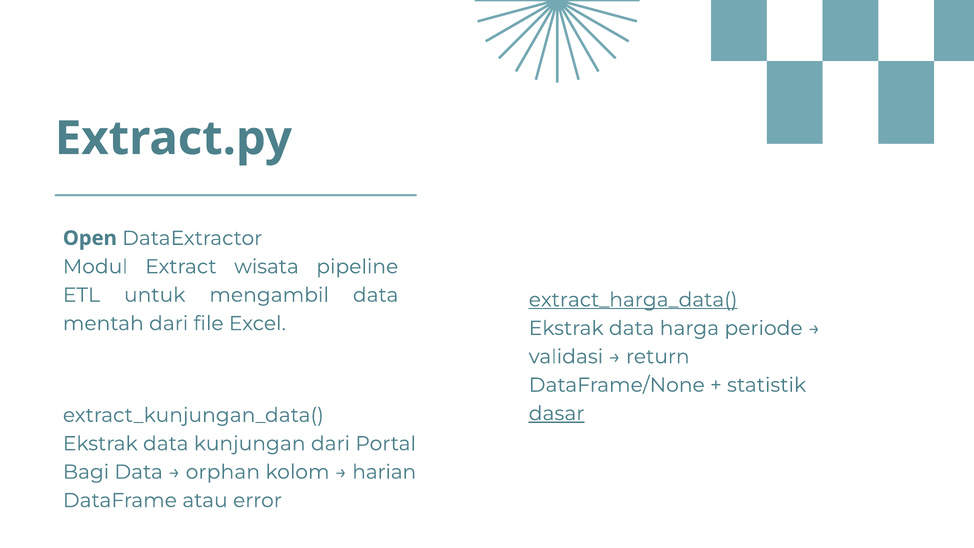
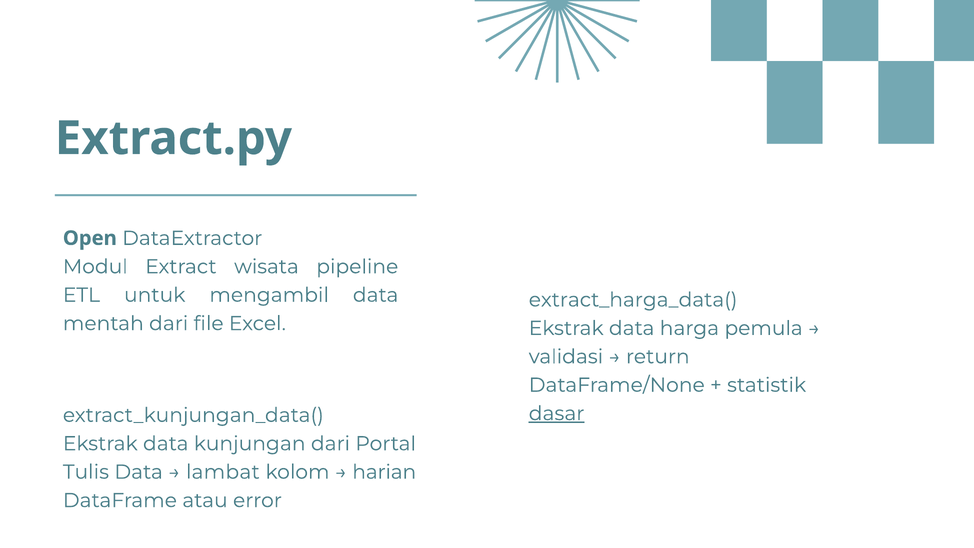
extract_harga_data( underline: present -> none
periode: periode -> pemula
Bagi: Bagi -> Tulis
orphan: orphan -> lambat
